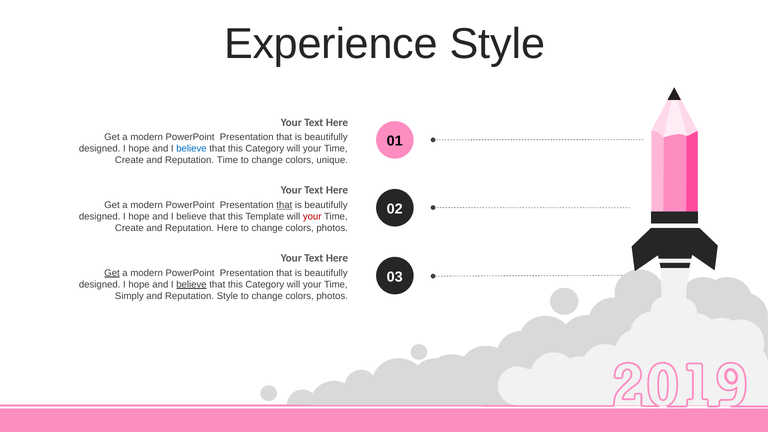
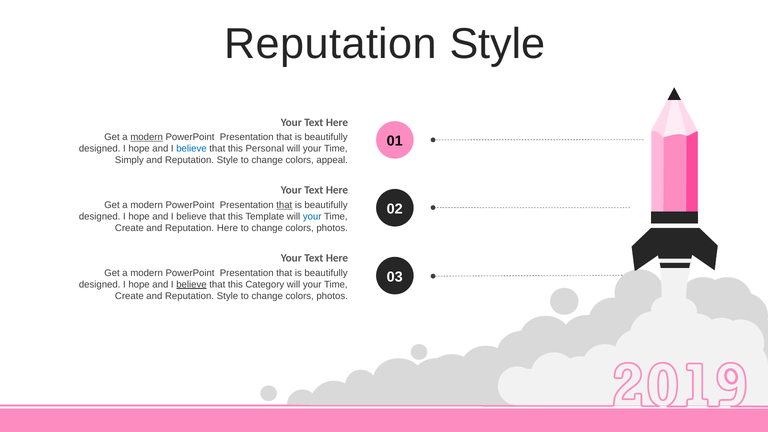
Experience at (331, 44): Experience -> Reputation
modern at (147, 137) underline: none -> present
Category at (265, 149): Category -> Personal
Create at (129, 160): Create -> Simply
Time at (228, 160): Time -> Style
unique: unique -> appeal
your at (312, 217) colour: red -> blue
Get at (112, 273) underline: present -> none
Simply at (129, 296): Simply -> Create
